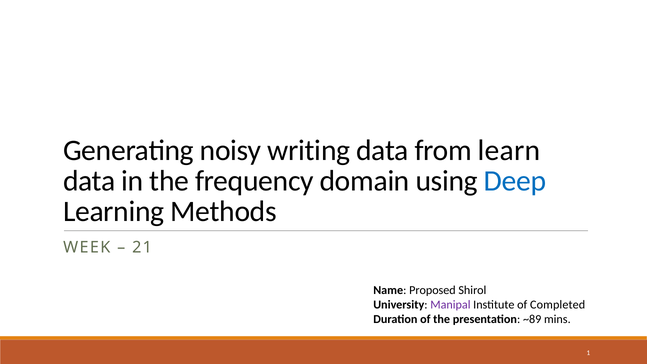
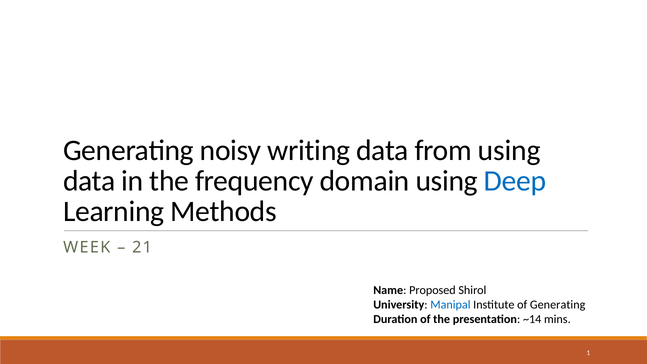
from learn: learn -> using
Manipal colour: purple -> blue
of Completed: Completed -> Generating
~89: ~89 -> ~14
